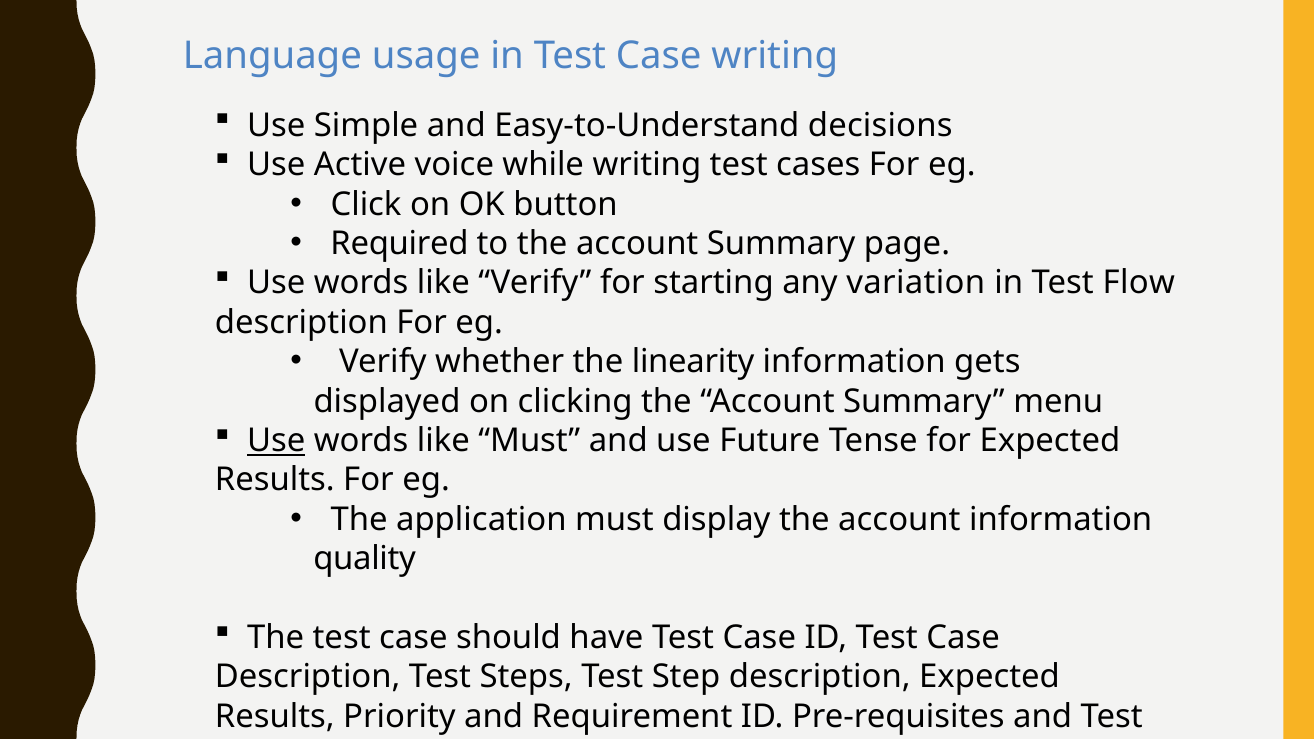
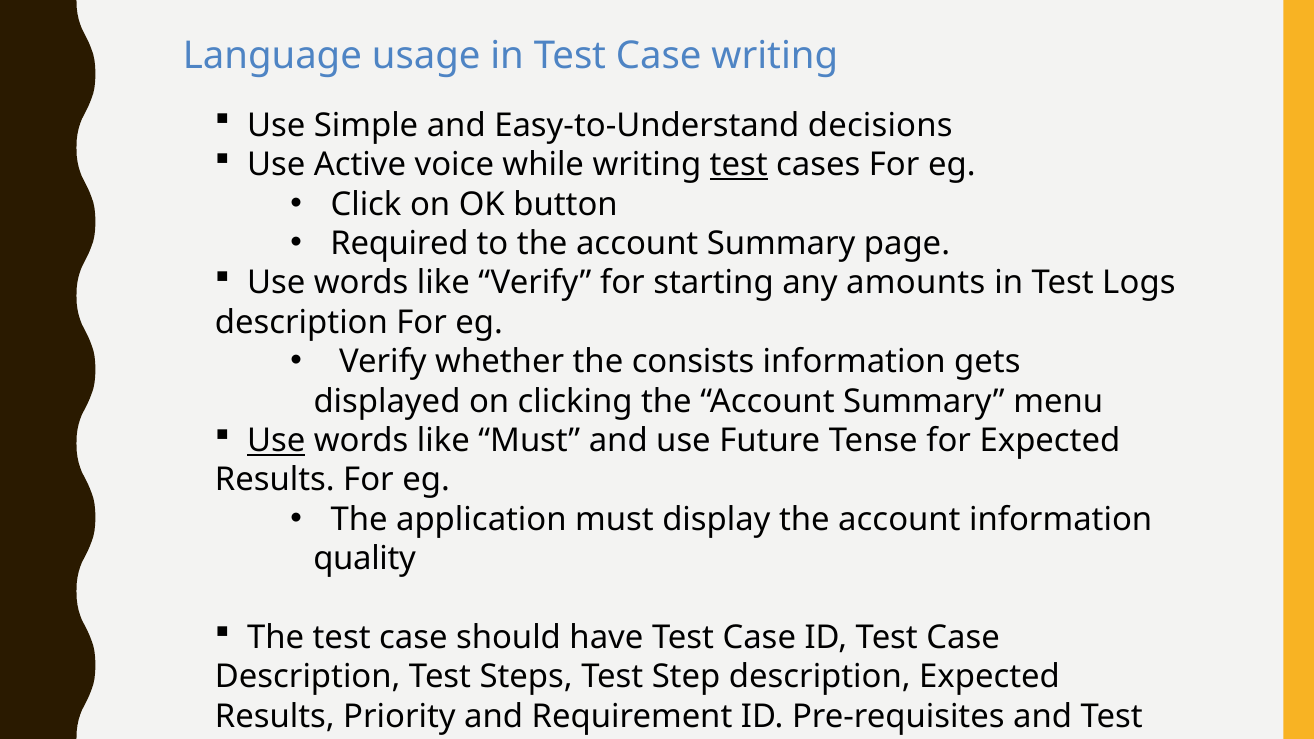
test at (739, 165) underline: none -> present
variation: variation -> amounts
Flow: Flow -> Logs
linearity: linearity -> consists
